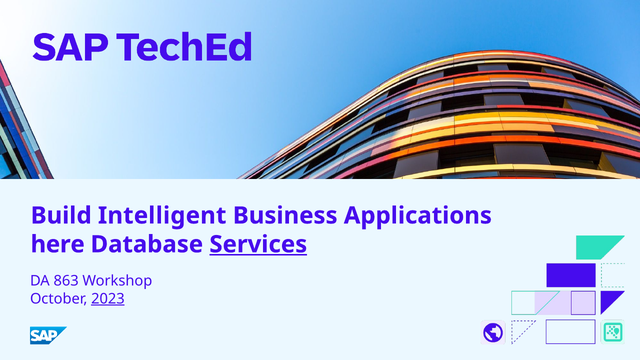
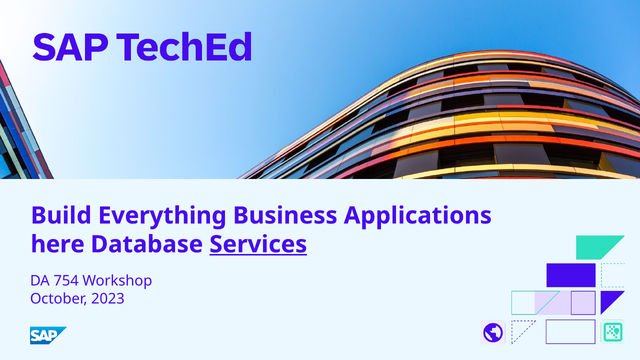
Intelligent: Intelligent -> Everything
863: 863 -> 754
2023 underline: present -> none
